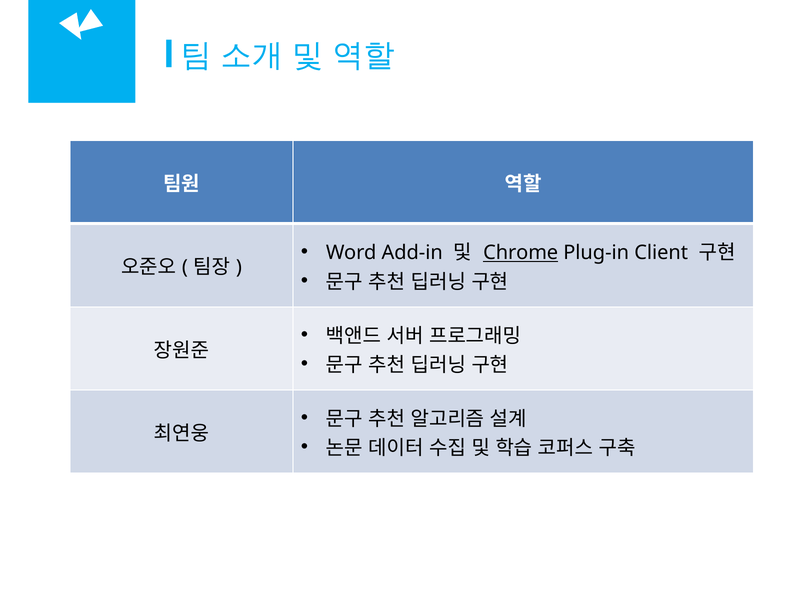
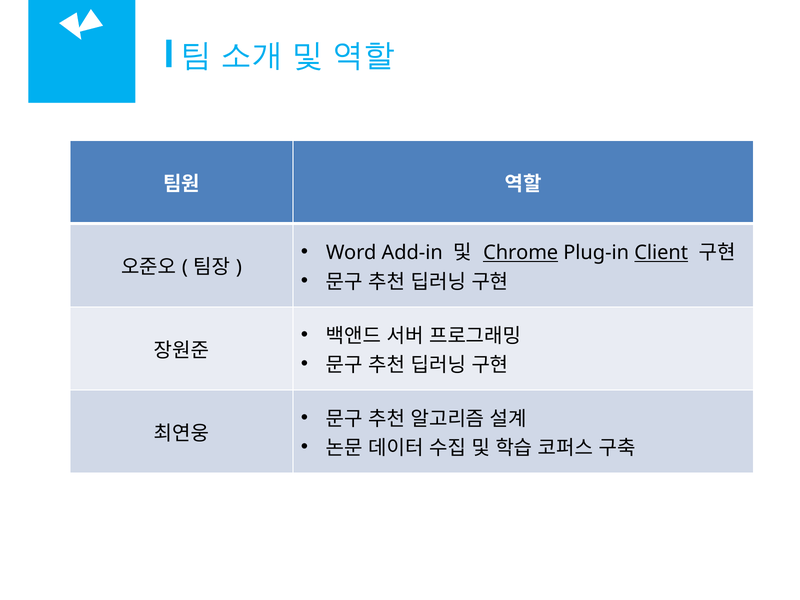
Client underline: none -> present
